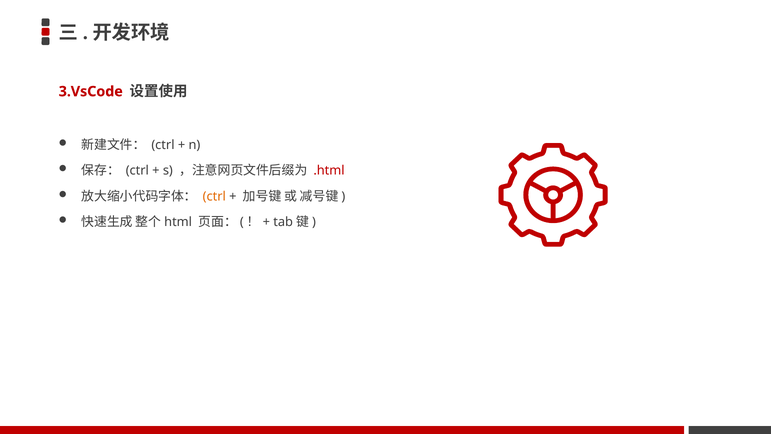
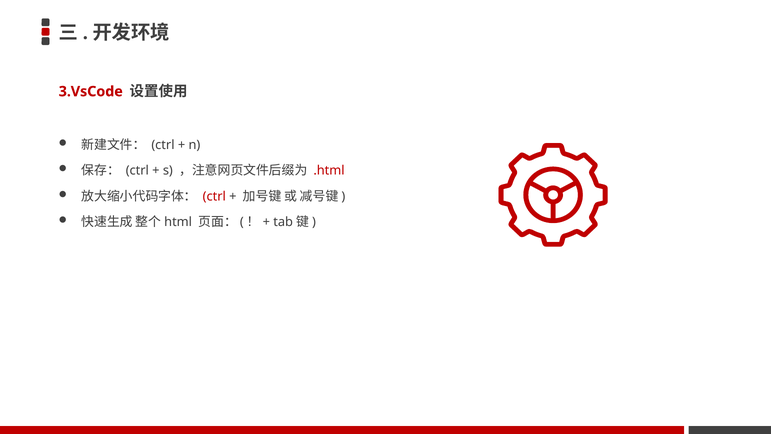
ctrl at (214, 196) colour: orange -> red
